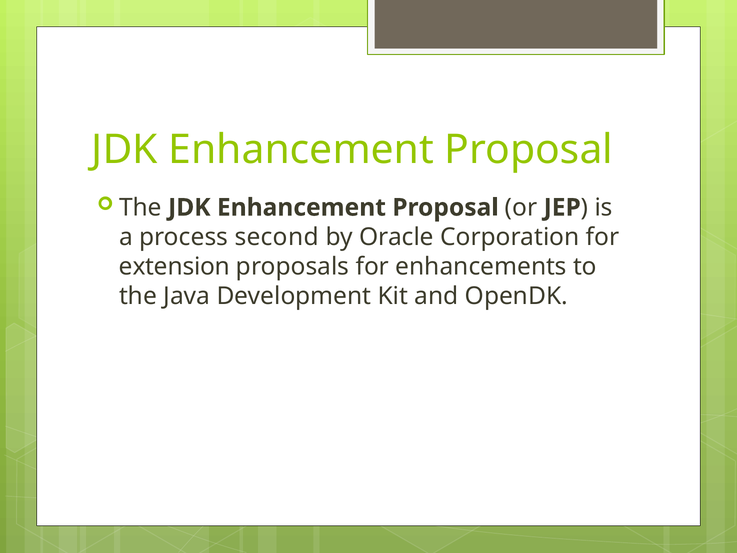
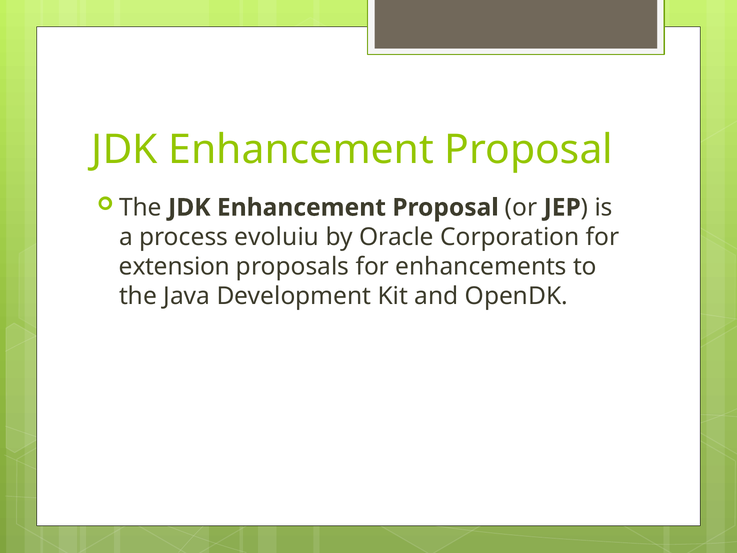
second: second -> evoluiu
